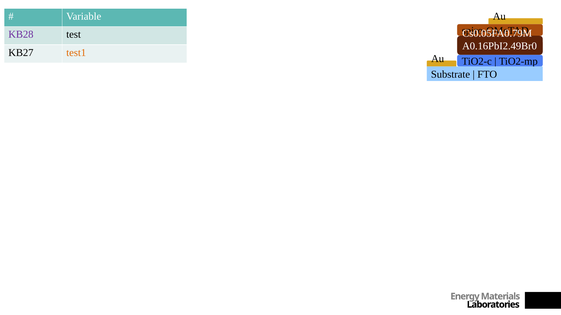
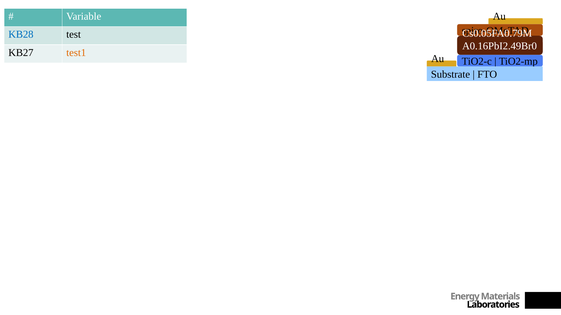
KB28 colour: purple -> blue
